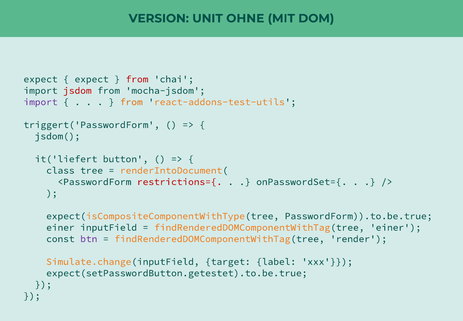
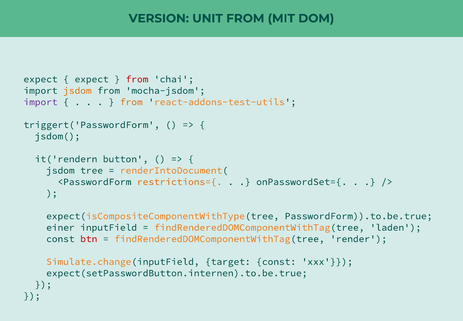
UNIT OHNE: OHNE -> FROM
jsdom at (77, 90) colour: red -> orange
it('liefert: it('liefert -> it('rendern
class at (60, 170): class -> jsdom
restrictions={ colour: red -> orange
findRenderedDOMComponentWithTag(tree einer: einer -> laden
btn colour: purple -> red
target label: label -> const
expect(setPasswordButton.getestet).to.be.true: expect(setPasswordButton.getestet).to.be.true -> expect(setPasswordButton.internen).to.be.true
